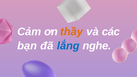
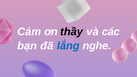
thầy colour: orange -> black
